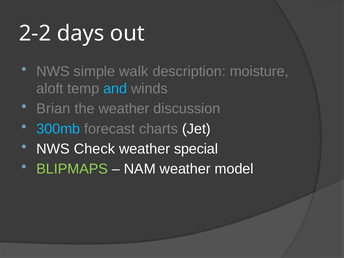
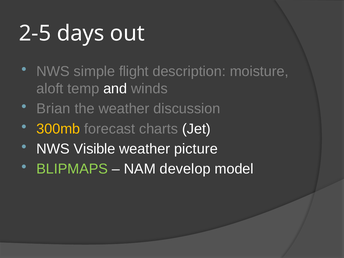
2-2: 2-2 -> 2-5
walk: walk -> flight
and colour: light blue -> white
300mb colour: light blue -> yellow
Check: Check -> Visible
special: special -> picture
NAM weather: weather -> develop
